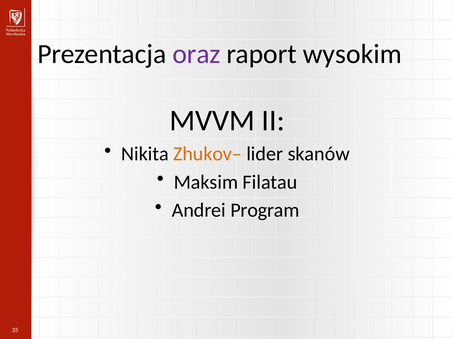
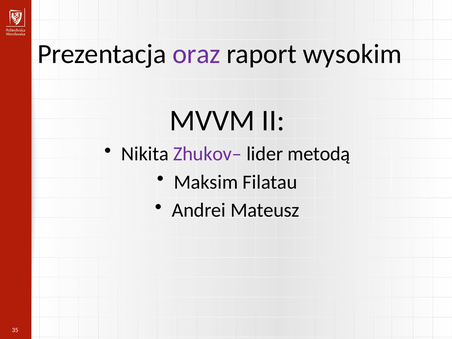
Zhukov– colour: orange -> purple
skanów: skanów -> metodą
Program: Program -> Mateusz
